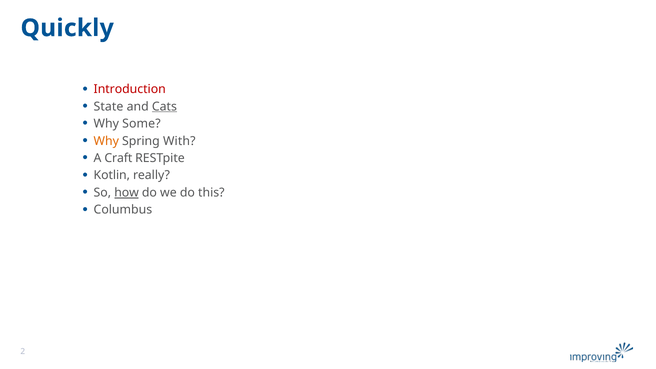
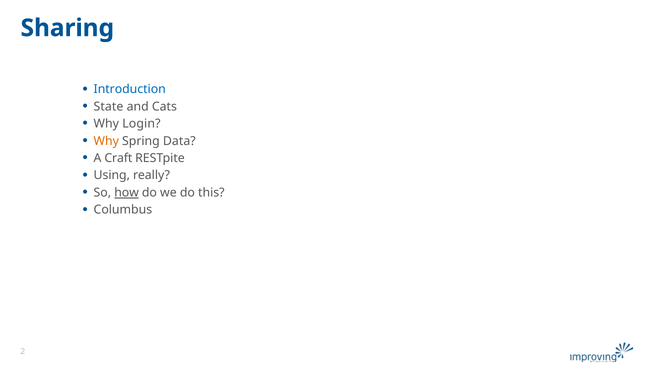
Quickly: Quickly -> Sharing
Introduction colour: red -> blue
Cats underline: present -> none
Some: Some -> Login
With: With -> Data
Kotlin: Kotlin -> Using
